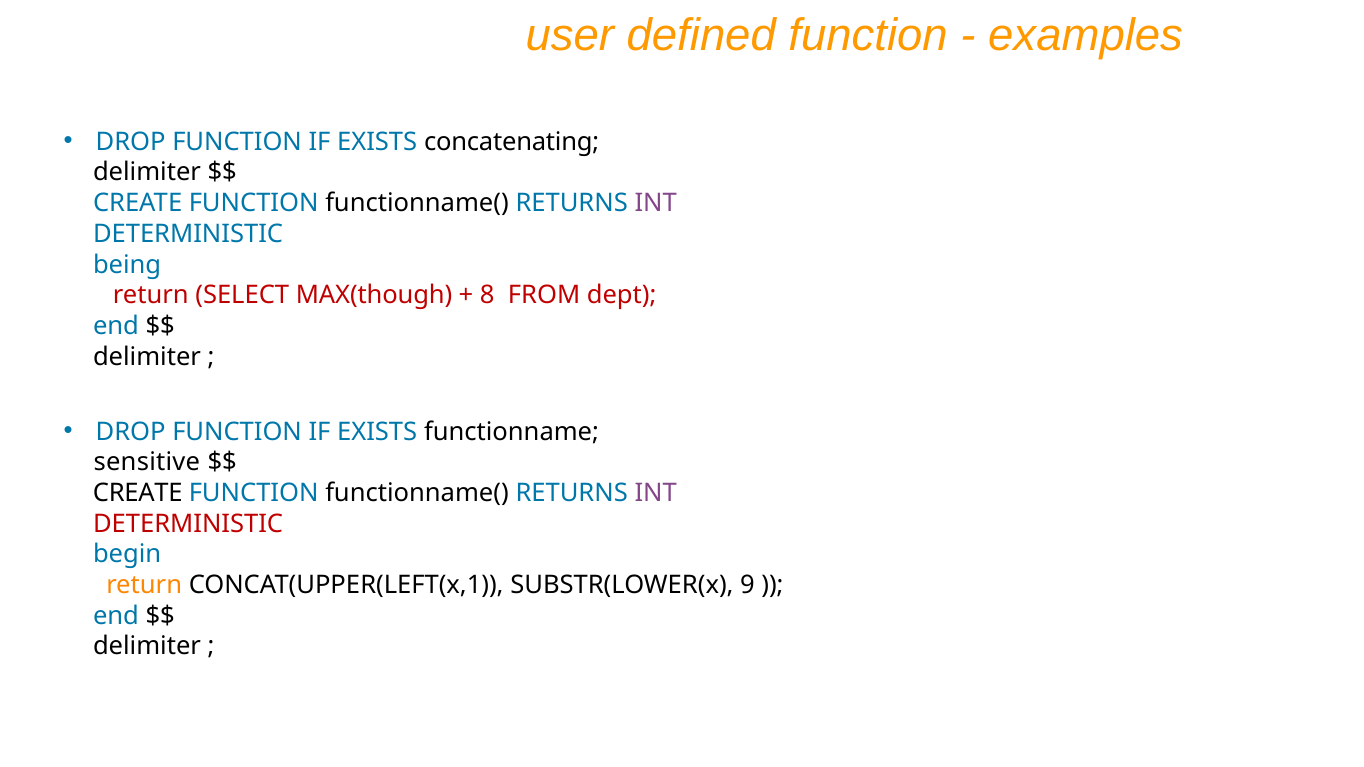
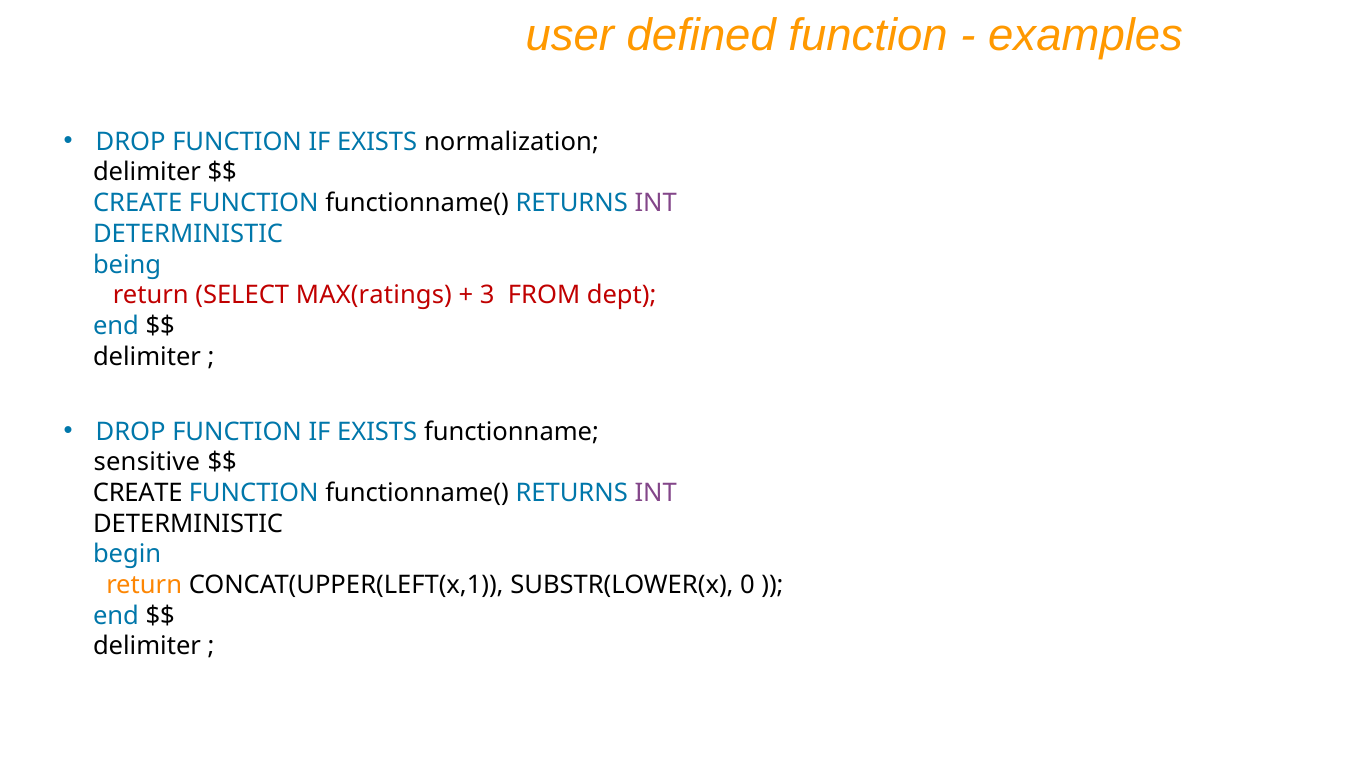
concatenating: concatenating -> normalization
MAX(though: MAX(though -> MAX(ratings
8: 8 -> 3
DETERMINISTIC at (188, 524) colour: red -> black
9: 9 -> 0
